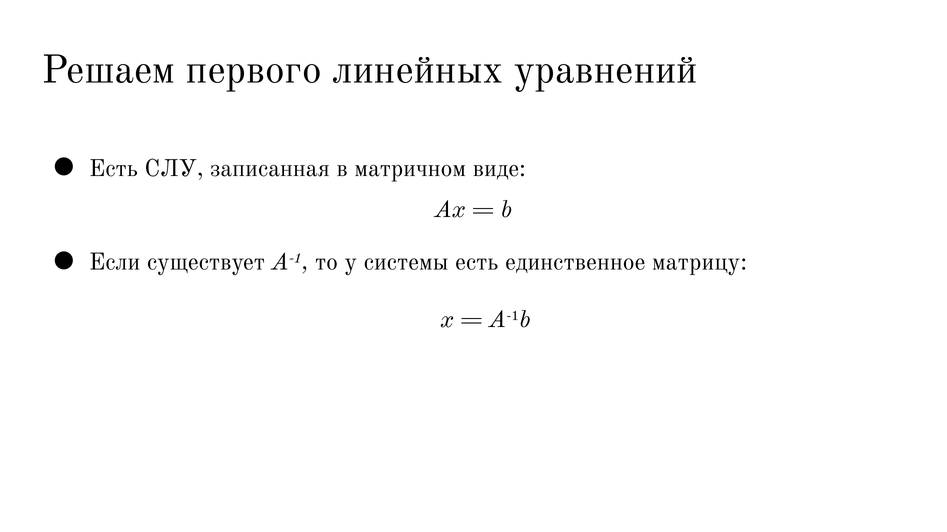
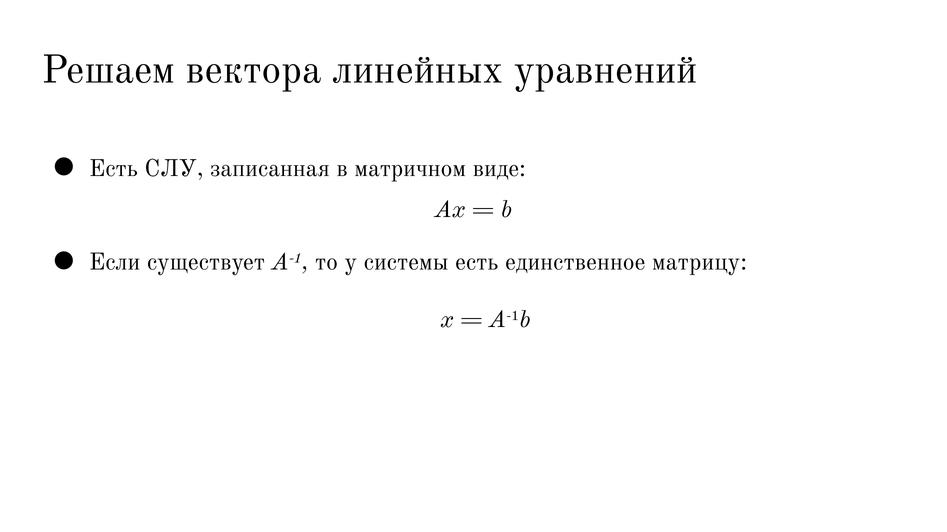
первого: первого -> вектора
